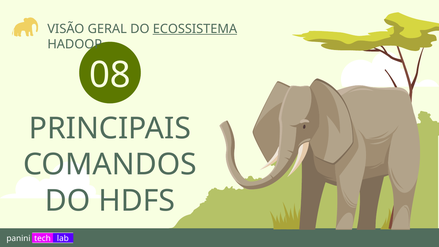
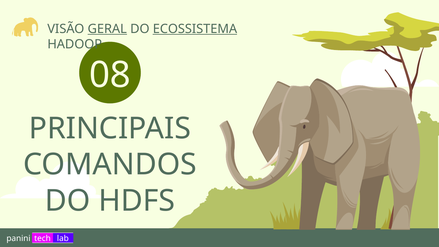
GERAL underline: none -> present
